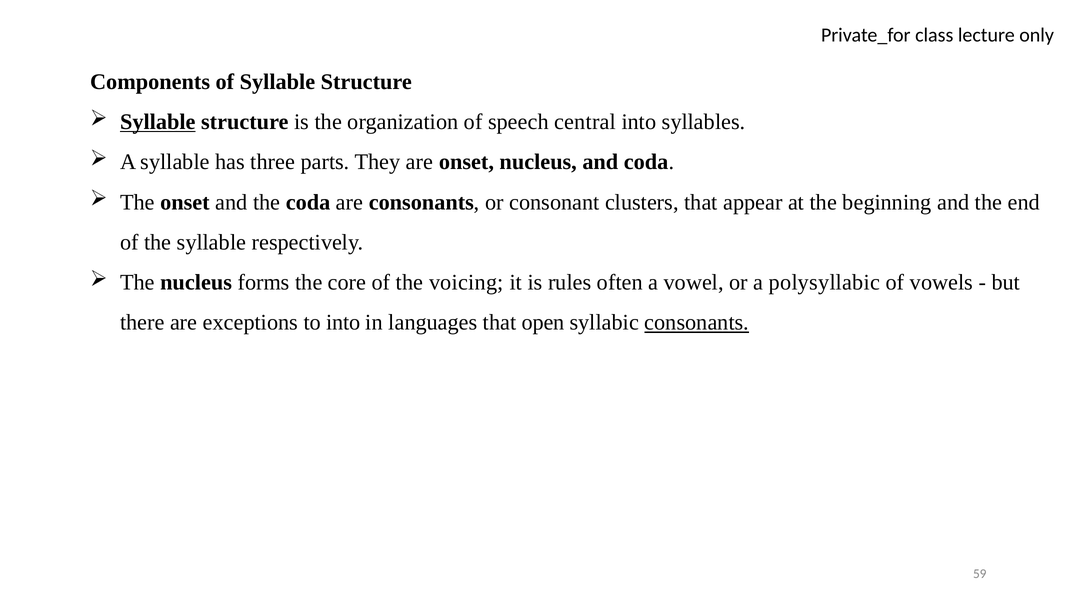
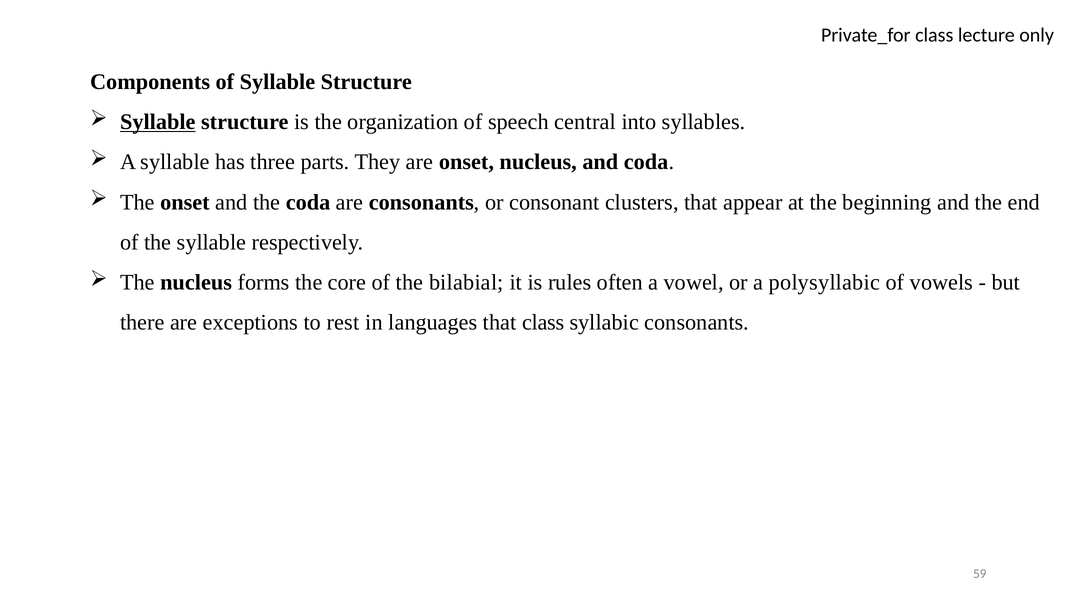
voicing: voicing -> bilabial
to into: into -> rest
that open: open -> class
consonants at (697, 322) underline: present -> none
